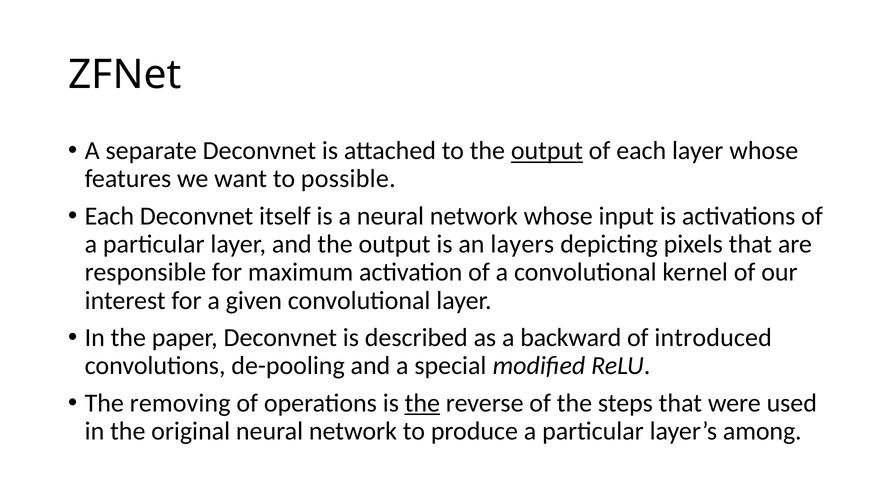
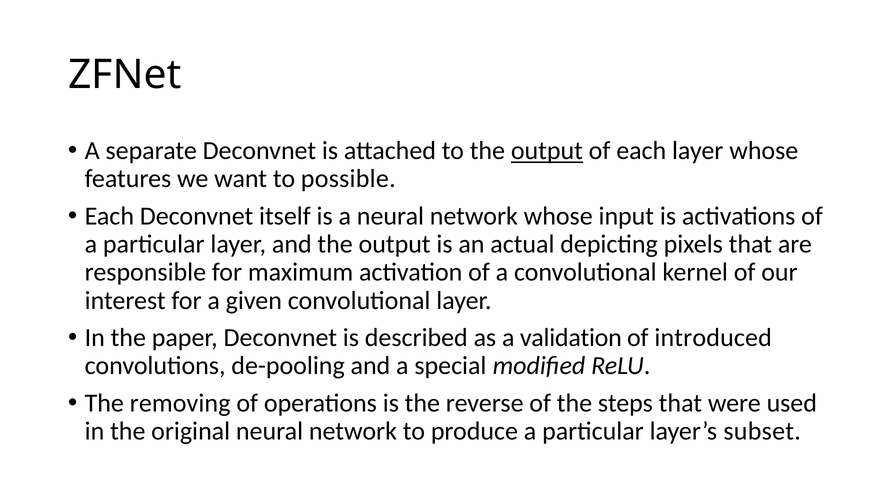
layers: layers -> actual
backward: backward -> validation
the at (422, 403) underline: present -> none
among: among -> subset
